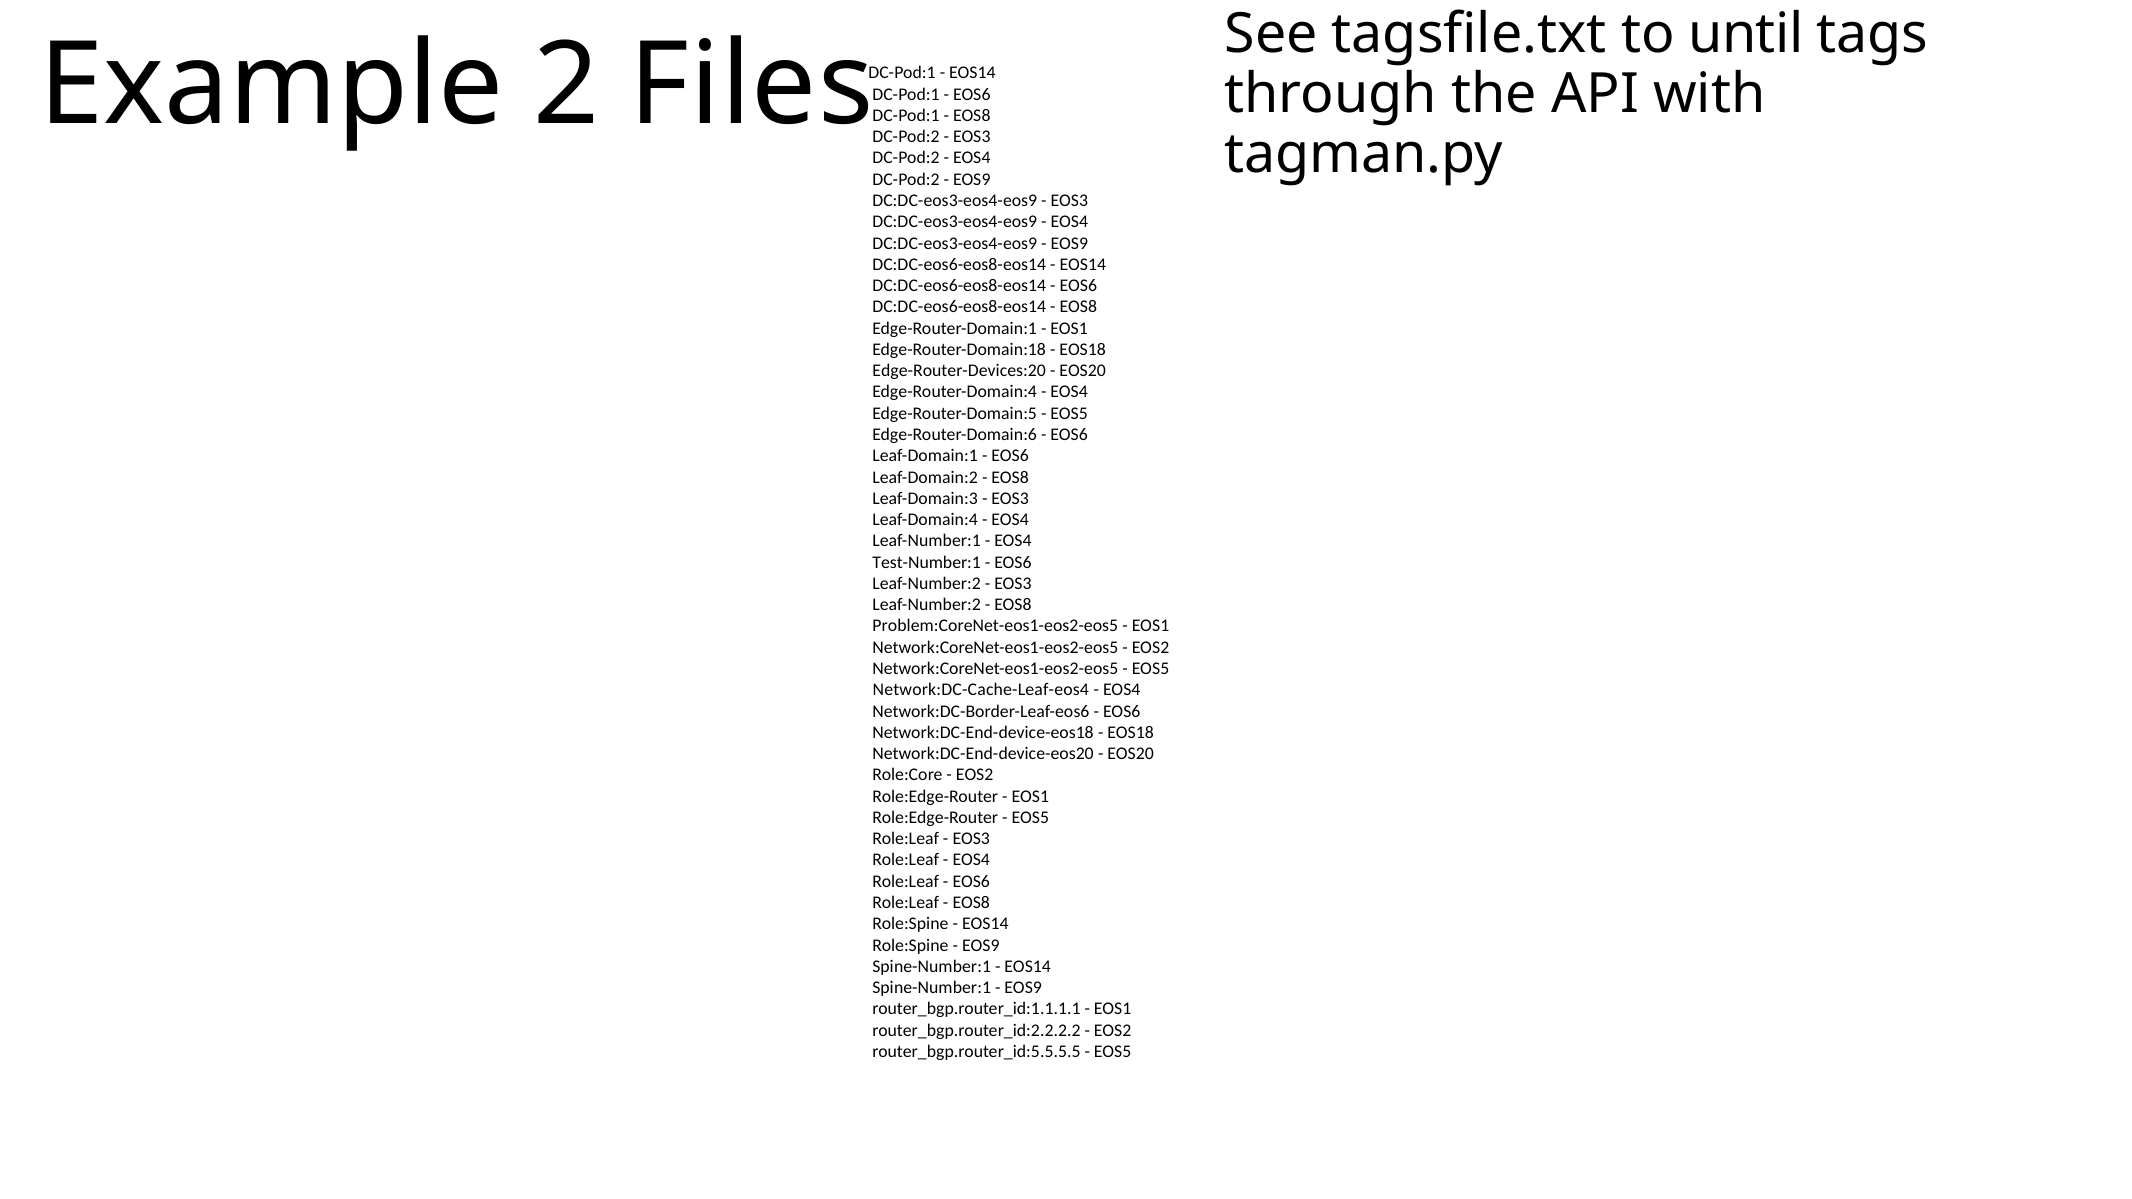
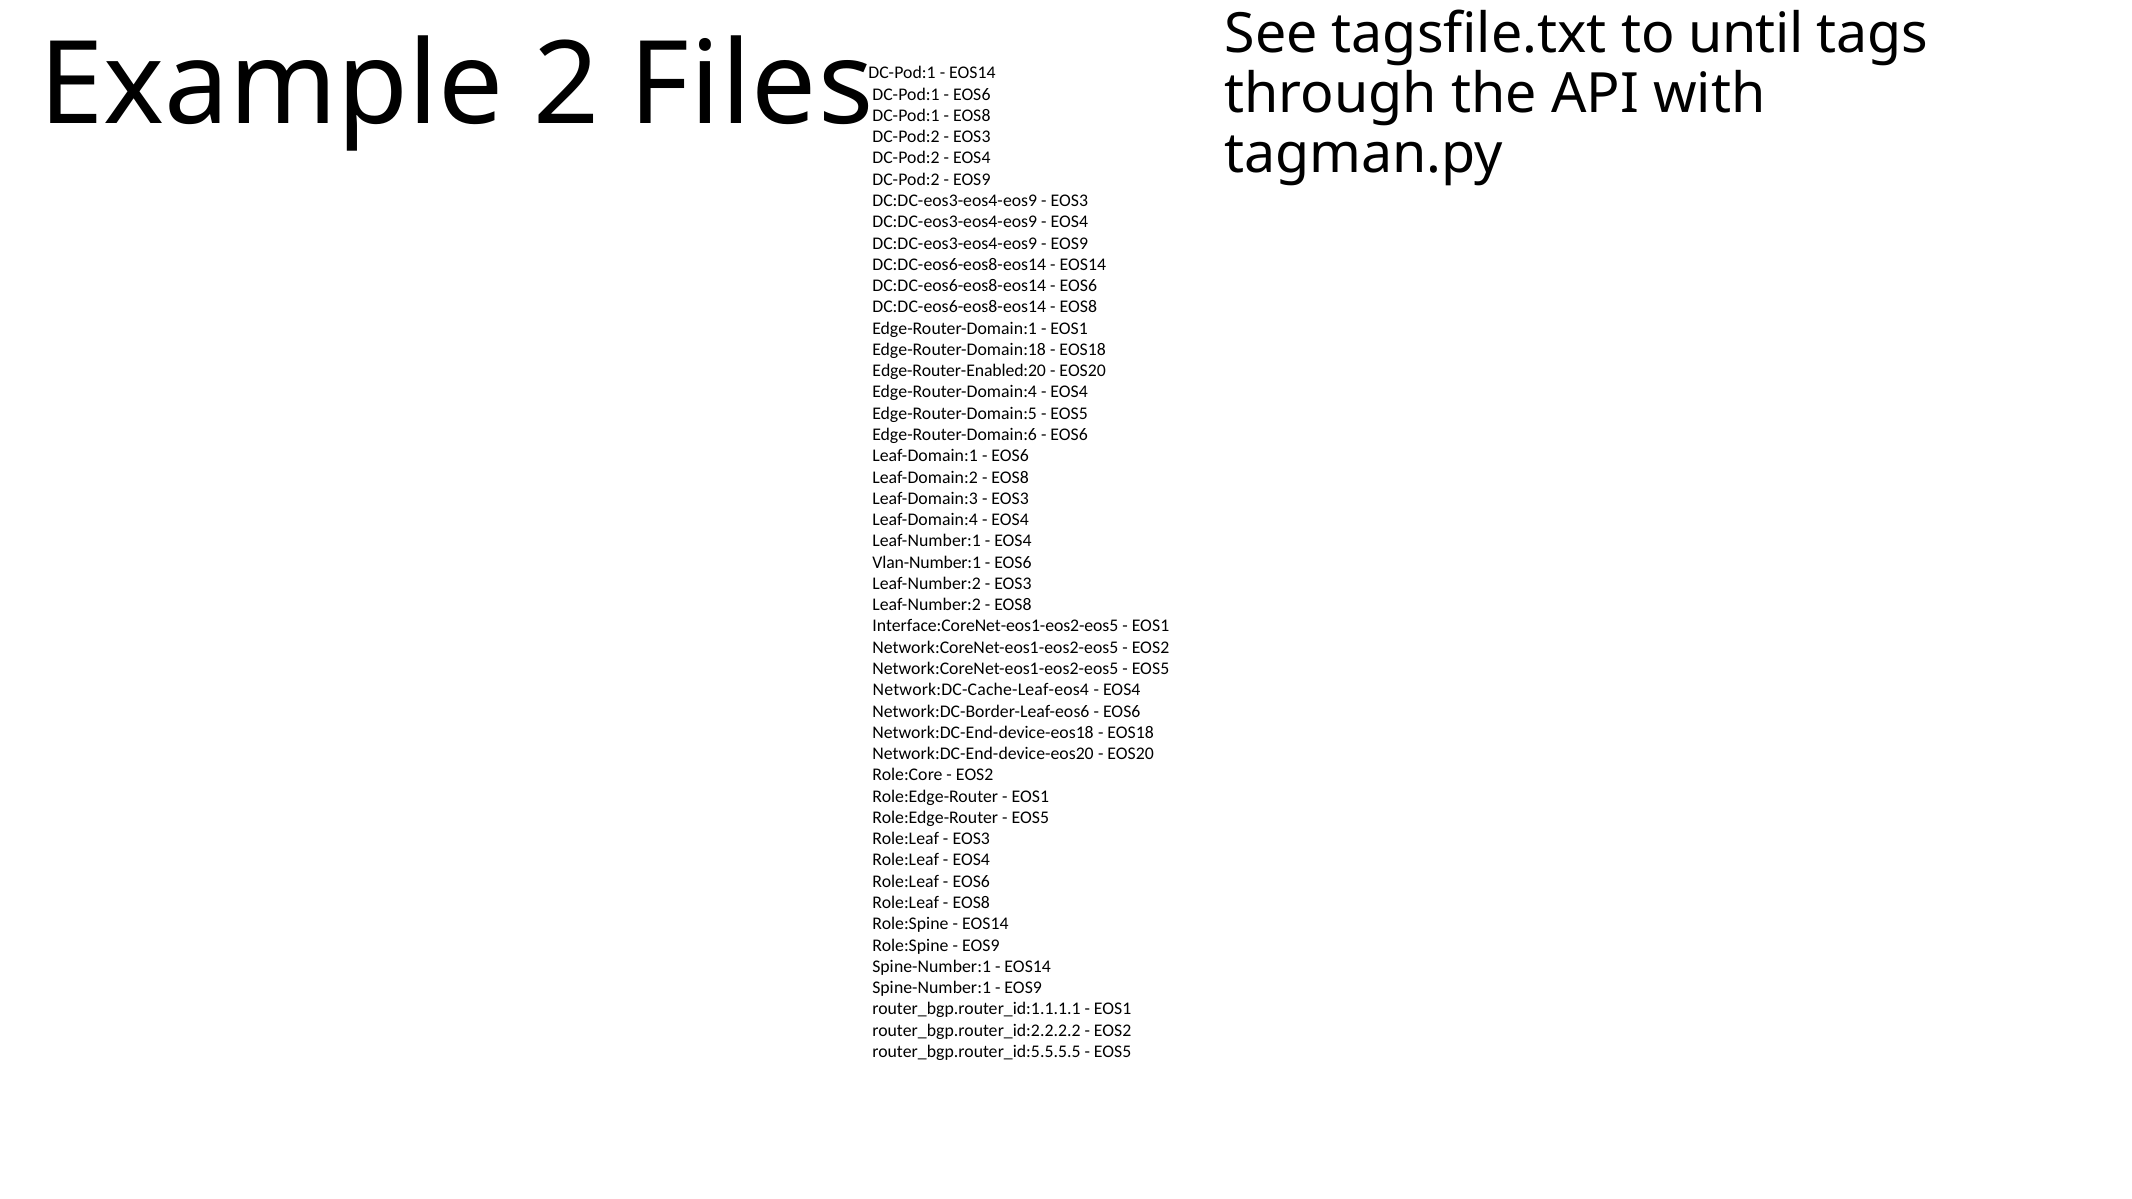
Edge-Router-Devices:20: Edge-Router-Devices:20 -> Edge-Router-Enabled:20
Test-Number:1: Test-Number:1 -> Vlan-Number:1
Problem:CoreNet-eos1-eos2-eos5: Problem:CoreNet-eos1-eos2-eos5 -> Interface:CoreNet-eos1-eos2-eos5
